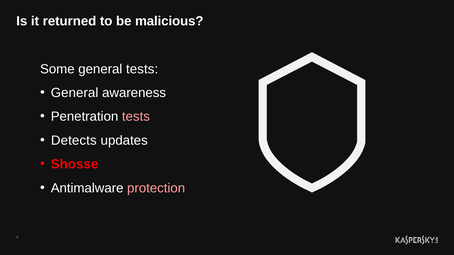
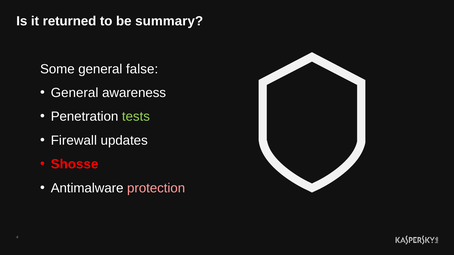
malicious: malicious -> summary
general tests: tests -> false
tests at (136, 117) colour: pink -> light green
Detects: Detects -> Firewall
